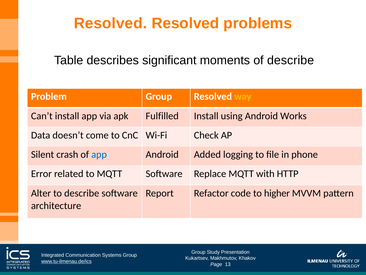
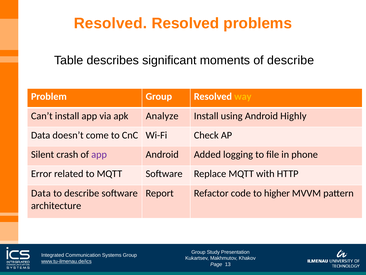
Fulfilled: Fulfilled -> Analyze
Works: Works -> Highly
app at (99, 154) colour: blue -> purple
Alter at (41, 193): Alter -> Data
